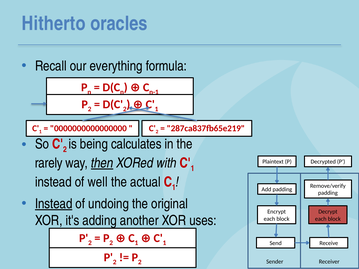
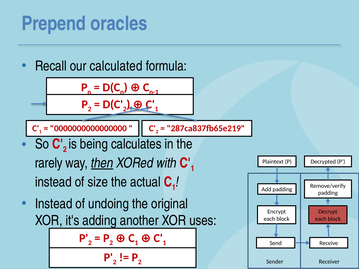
Hitherto: Hitherto -> Prepend
everything: everything -> calculated
well: well -> size
Instead at (54, 204) underline: present -> none
